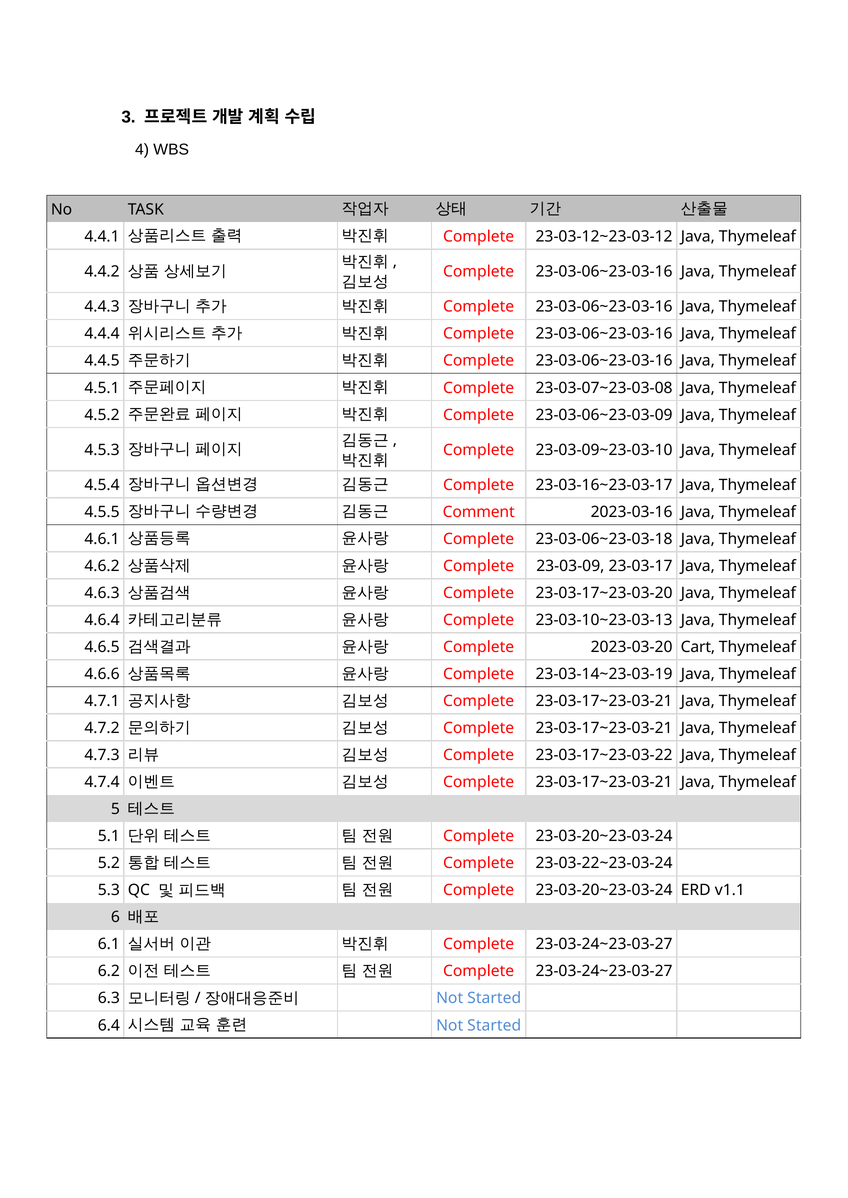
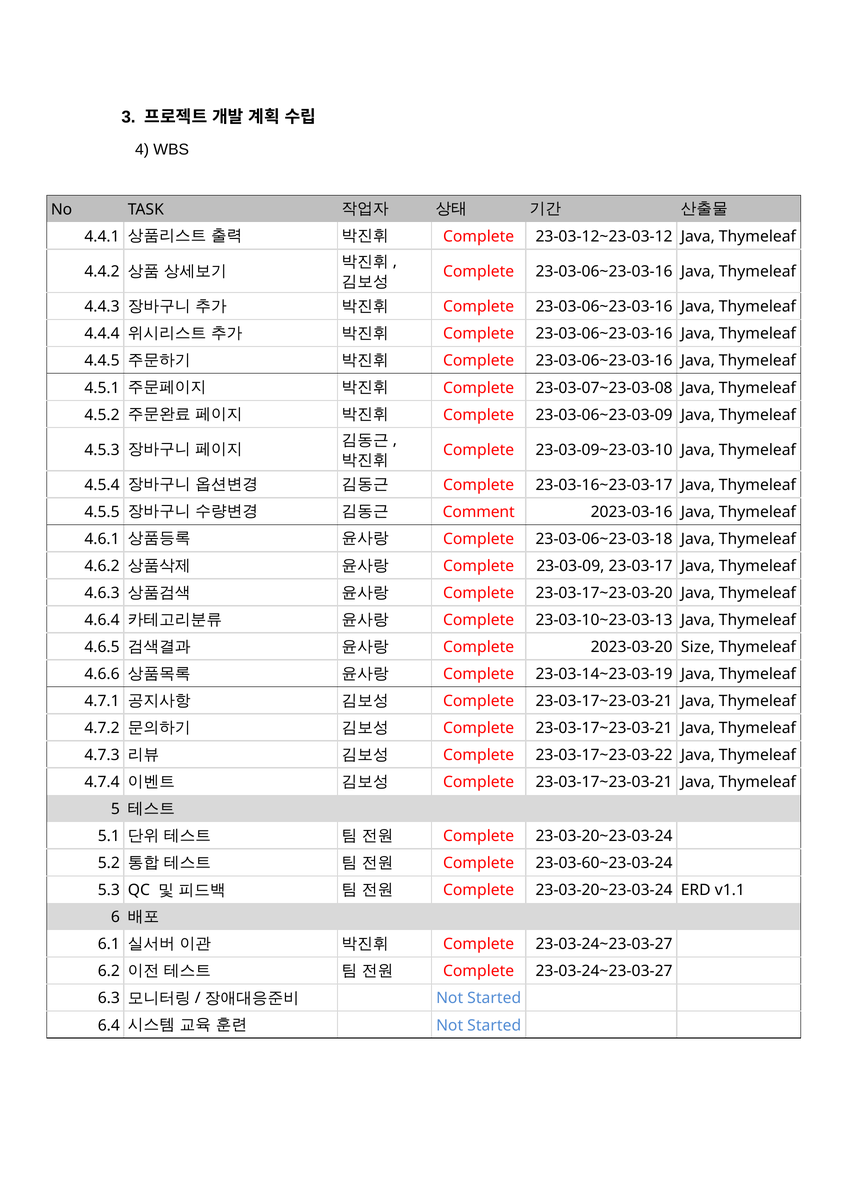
Cart: Cart -> Size
23-03-22~23-03-24: 23-03-22~23-03-24 -> 23-03-60~23-03-24
